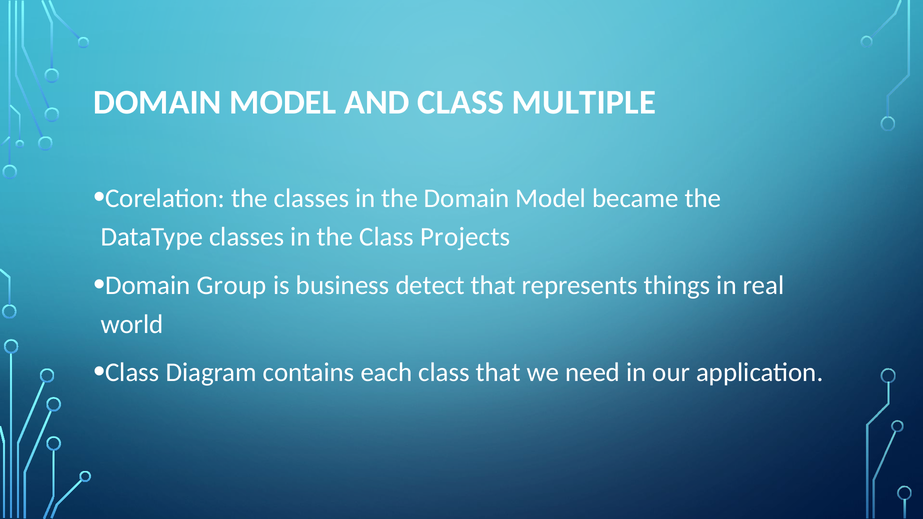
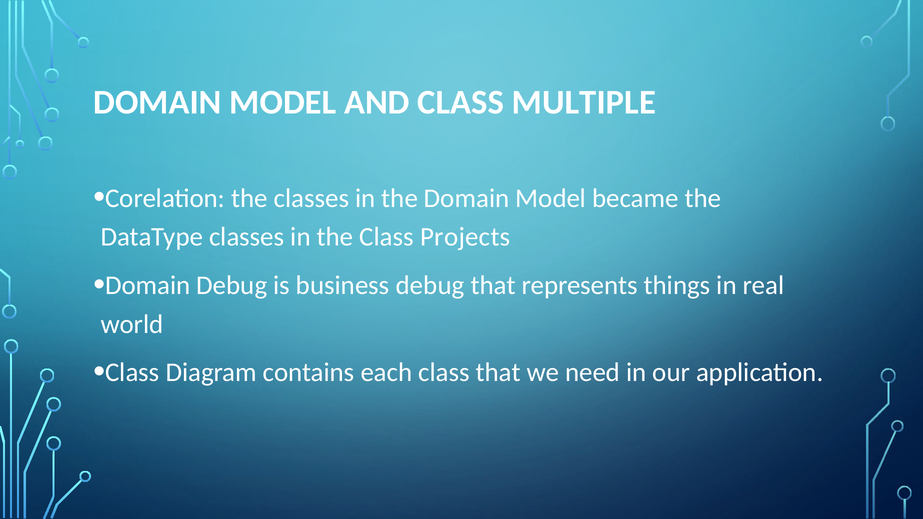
Domain Group: Group -> Debug
business detect: detect -> debug
